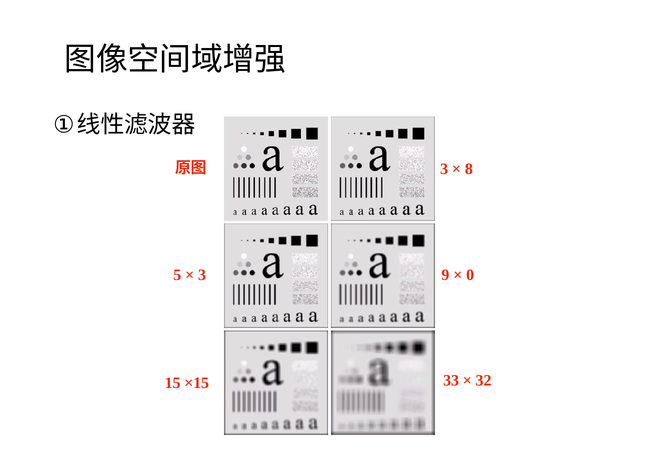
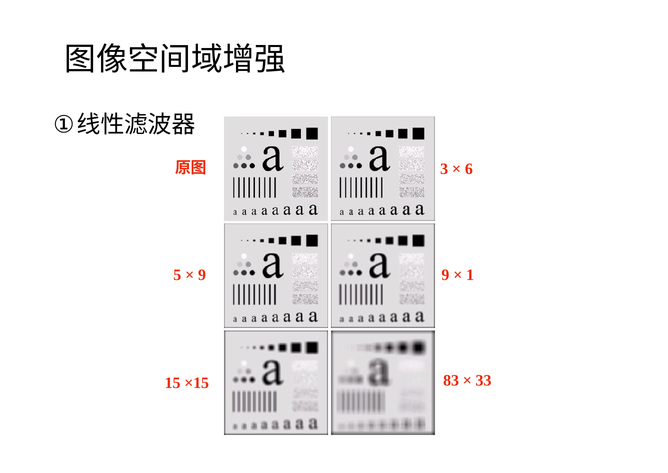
8: 8 -> 6
3 at (202, 275): 3 -> 9
0: 0 -> 1
33: 33 -> 83
32: 32 -> 33
